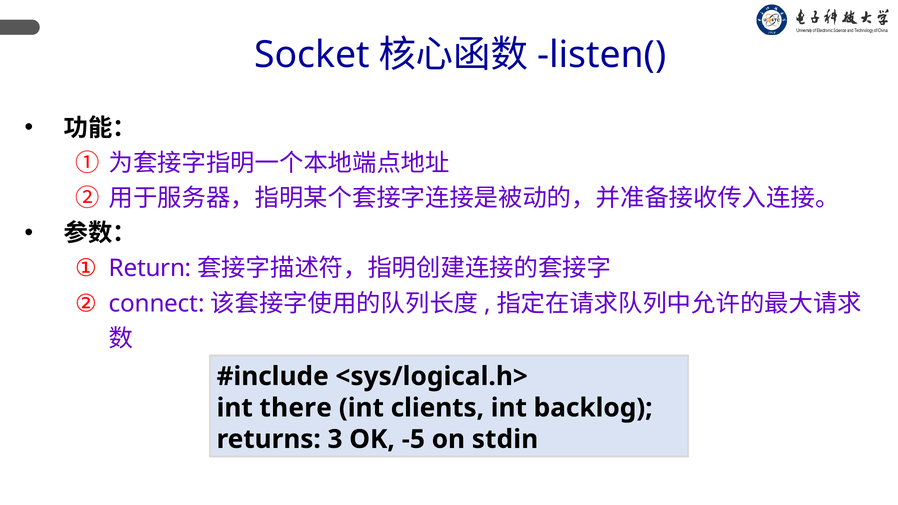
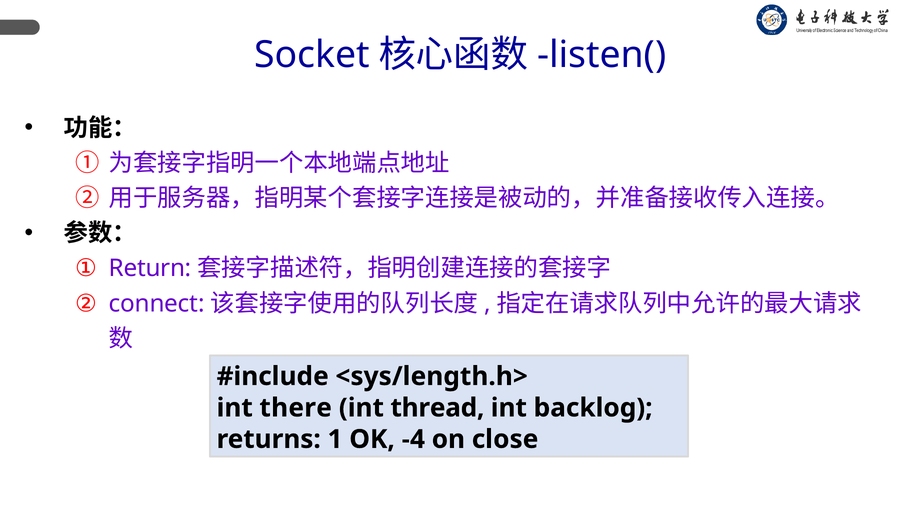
<sys/logical.h>: <sys/logical.h> -> <sys/length.h>
clients: clients -> thread
3: 3 -> 1
-5: -5 -> -4
stdin: stdin -> close
